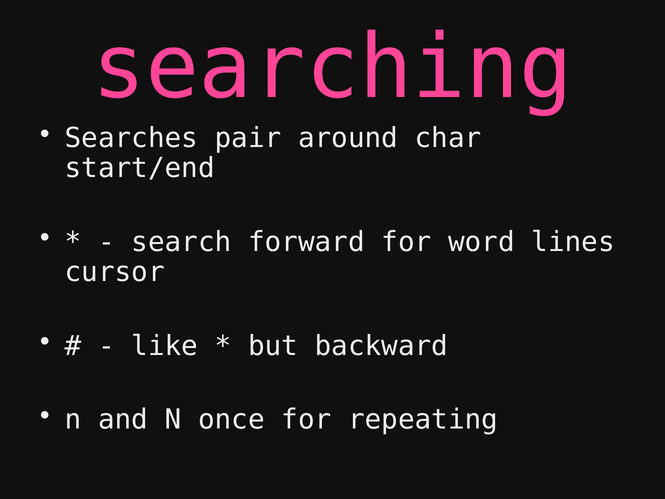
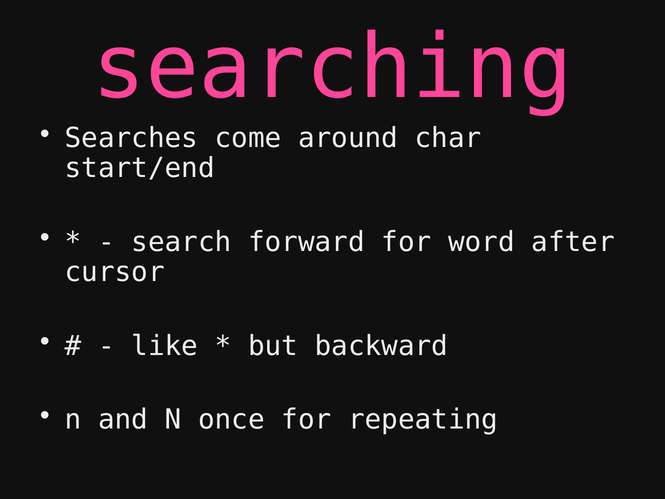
pair: pair -> come
lines: lines -> after
